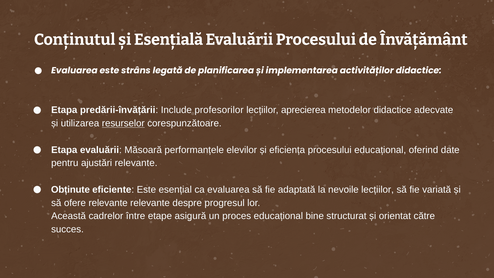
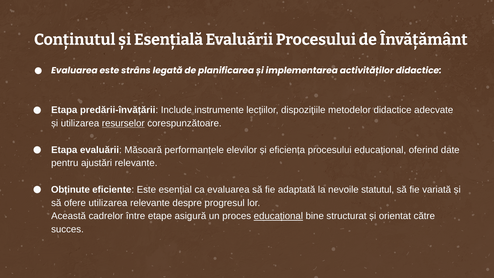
profesorilor: profesorilor -> instrumente
aprecierea: aprecierea -> dispoziţiile
nevoile lecțiilor: lecțiilor -> statutul
ofere relevante: relevante -> utilizarea
educațional at (278, 216) underline: none -> present
